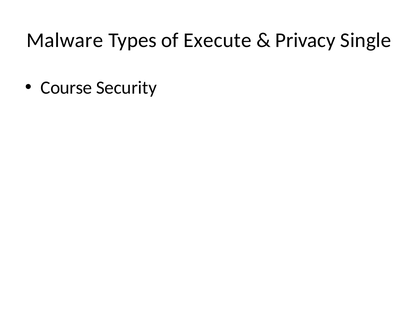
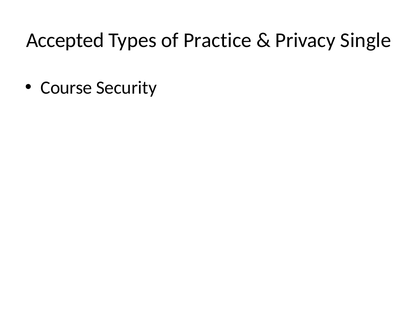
Malware: Malware -> Accepted
Execute: Execute -> Practice
